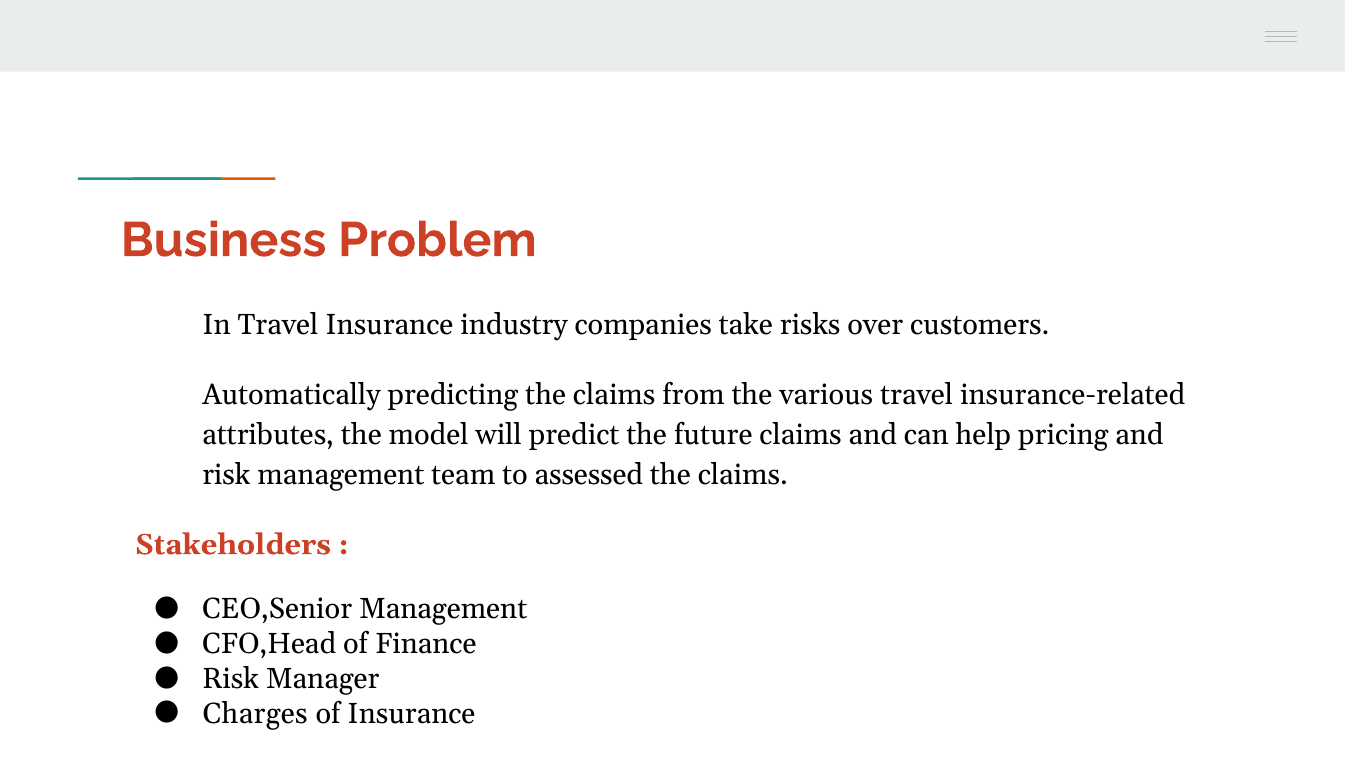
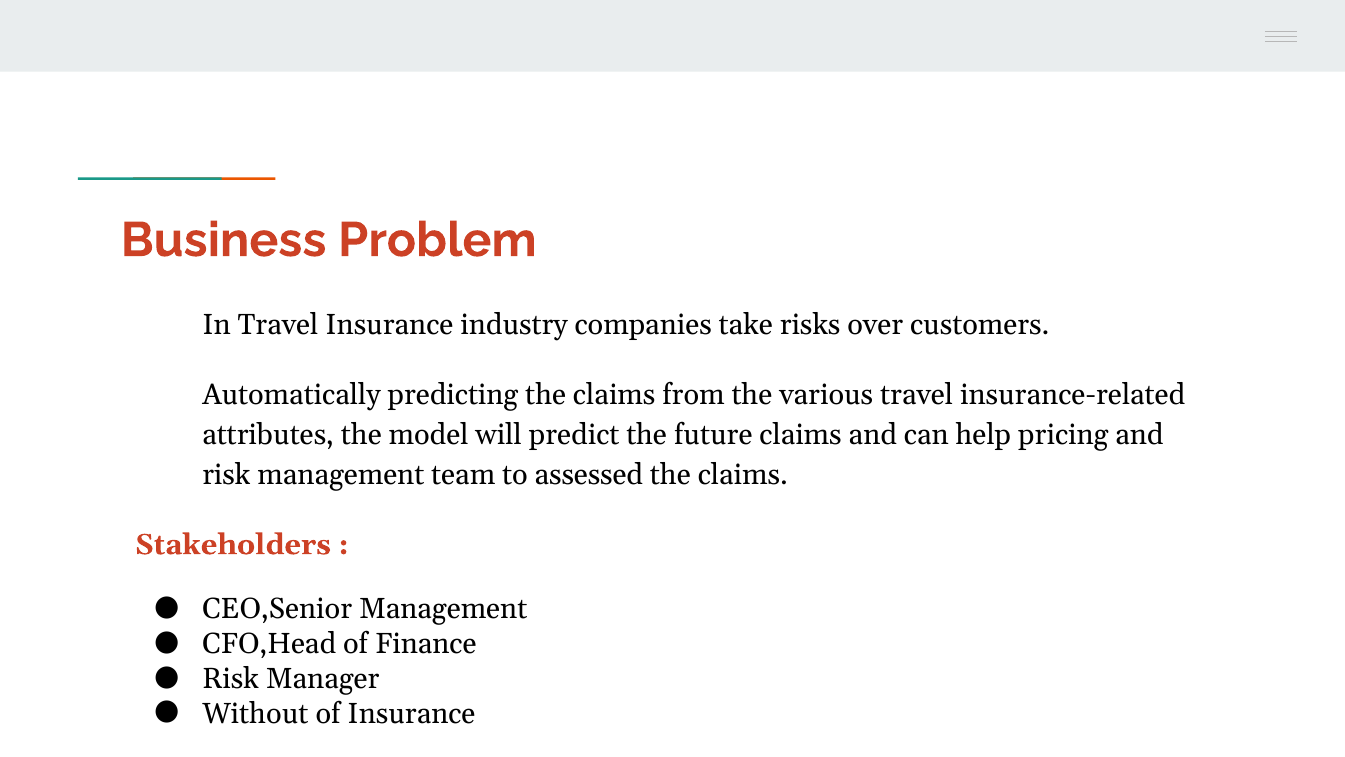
Charges: Charges -> Without
